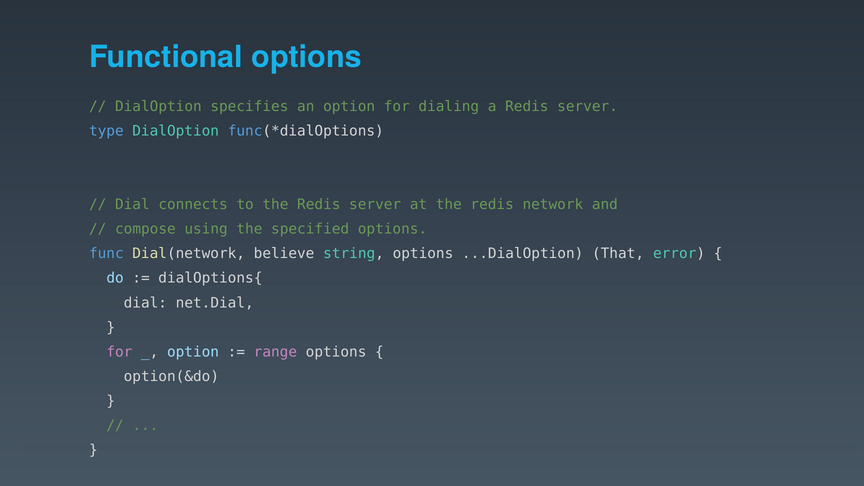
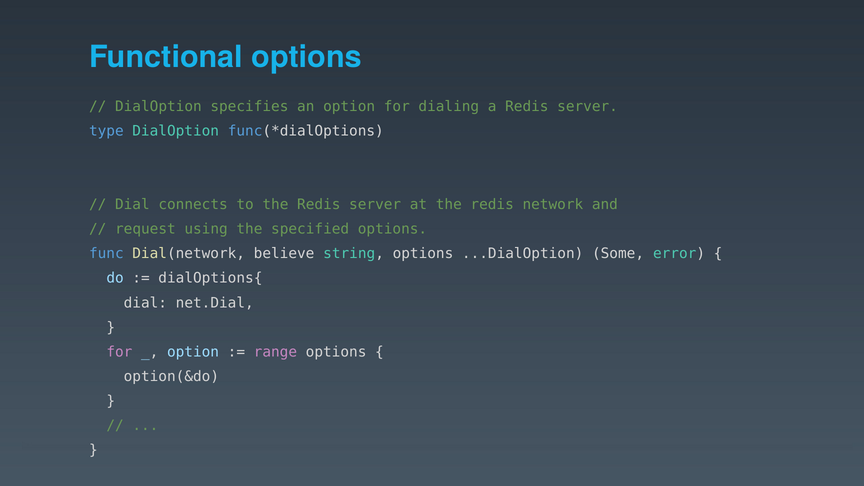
compose: compose -> request
That: That -> Some
